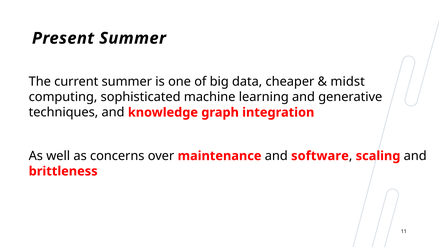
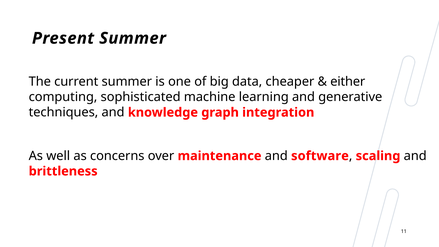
midst: midst -> either
